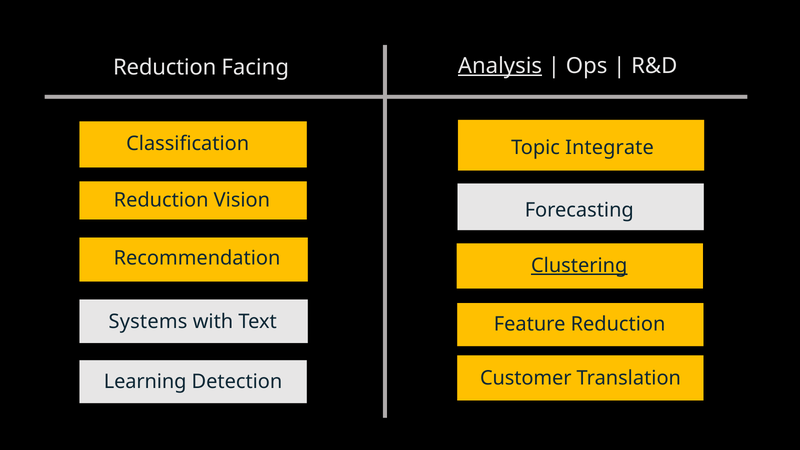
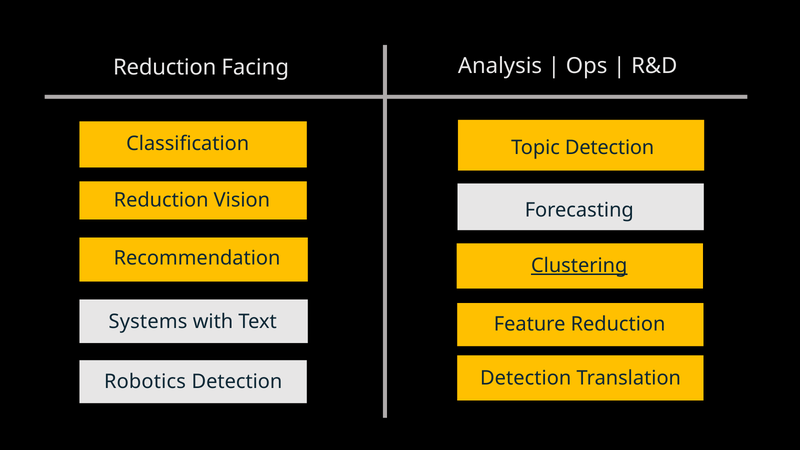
Analysis underline: present -> none
Topic Integrate: Integrate -> Detection
Customer at (526, 378): Customer -> Detection
Learning: Learning -> Robotics
